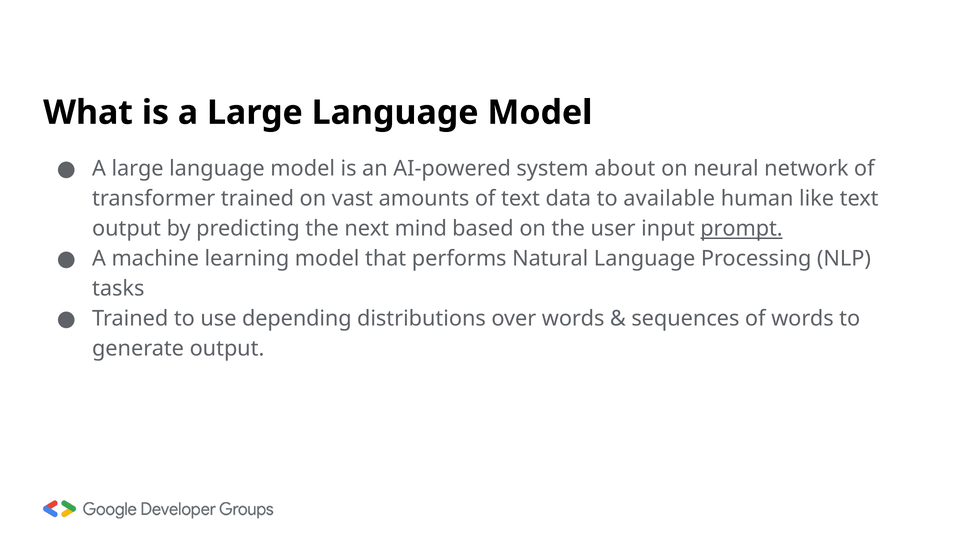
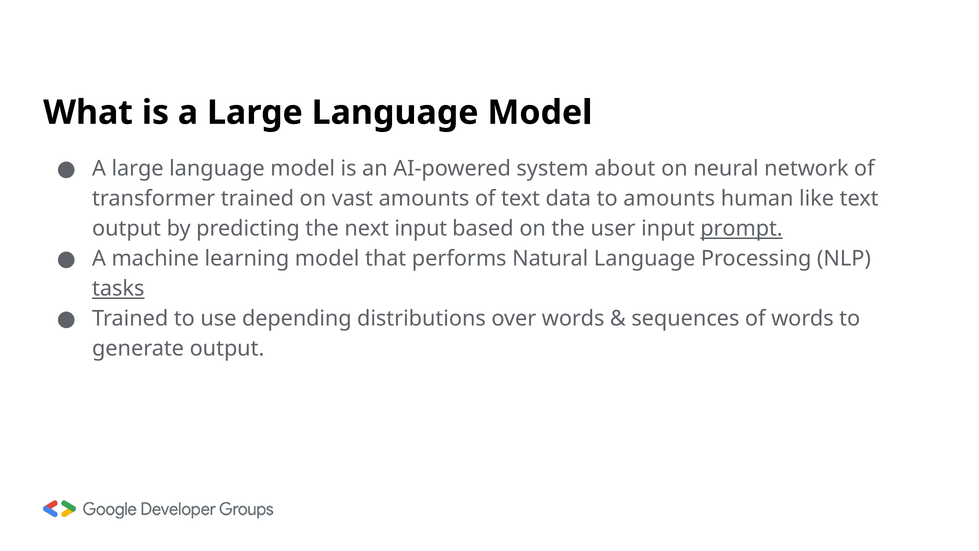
to available: available -> amounts
next mind: mind -> input
tasks underline: none -> present
